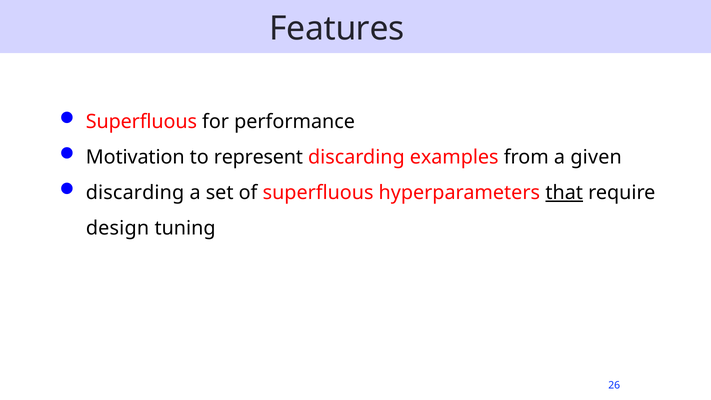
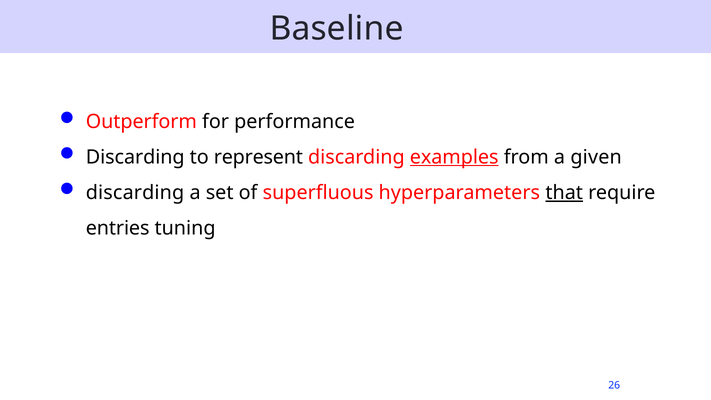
Features: Features -> Baseline
Superfluous at (141, 122): Superfluous -> Outperform
Motivation at (135, 157): Motivation -> Discarding
examples underline: none -> present
design: design -> entries
